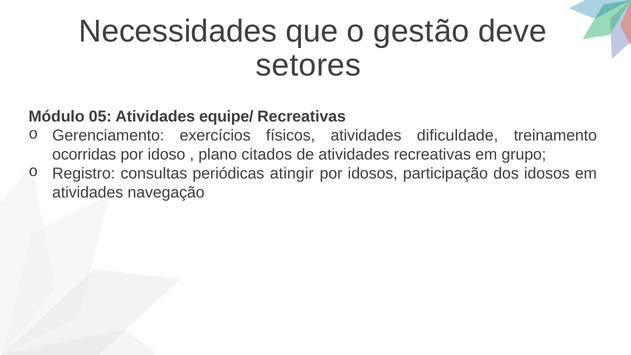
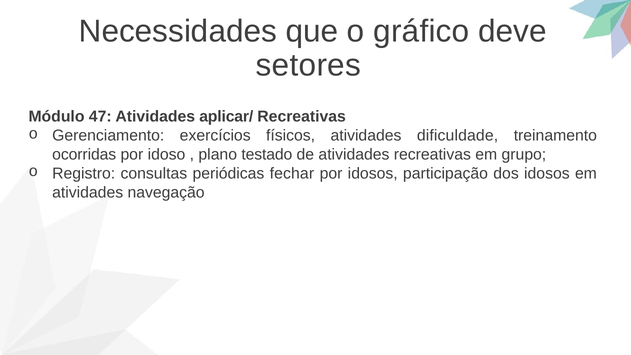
gestão: gestão -> gráfico
05: 05 -> 47
equipe/: equipe/ -> aplicar/
citados: citados -> testado
atingir: atingir -> fechar
